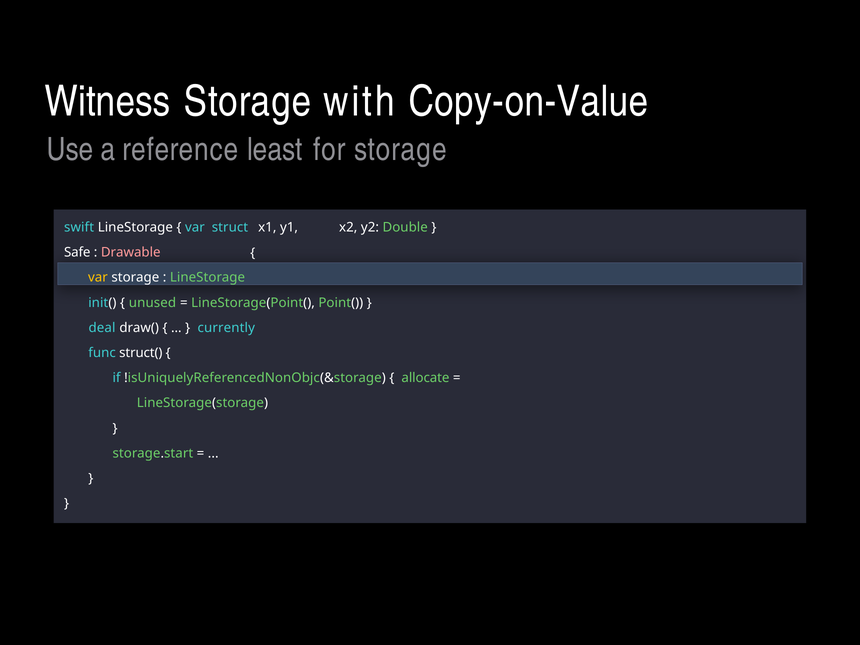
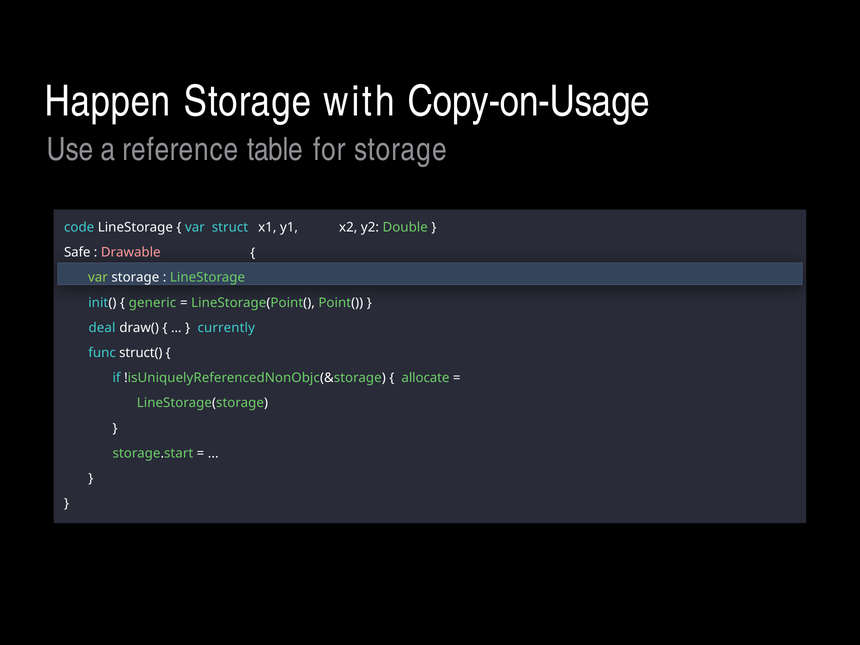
Witness: Witness -> Happen
Copy-on-Value: Copy-on-Value -> Copy-on-Usage
least: least -> table
swift: swift -> code
var at (98, 278) colour: yellow -> light green
unused: unused -> generic
